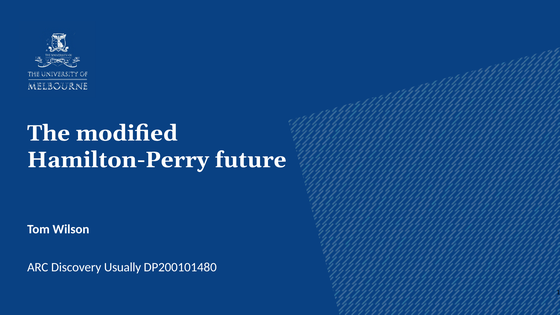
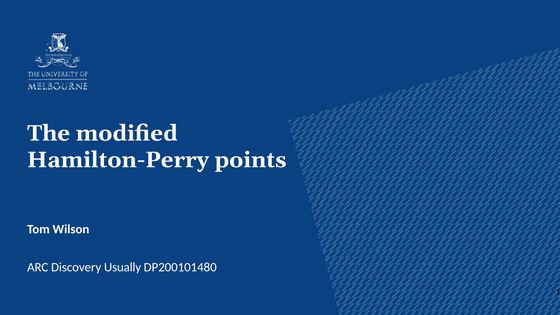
future: future -> points
